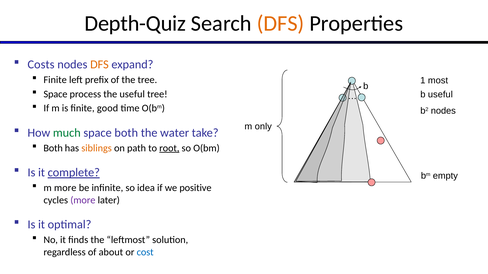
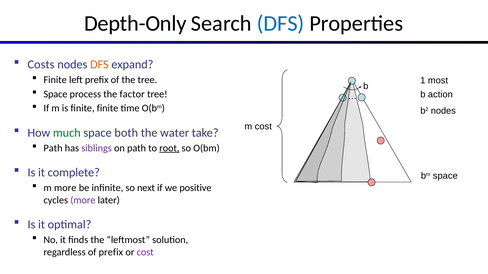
Depth-Quiz: Depth-Quiz -> Depth-Only
DFS at (281, 23) colour: orange -> blue
the useful: useful -> factor
b useful: useful -> action
finite good: good -> finite
m only: only -> cost
Both at (53, 148): Both -> Path
siblings colour: orange -> purple
complete underline: present -> none
bm empty: empty -> space
idea: idea -> next
of about: about -> prefix
cost at (145, 252) colour: blue -> purple
